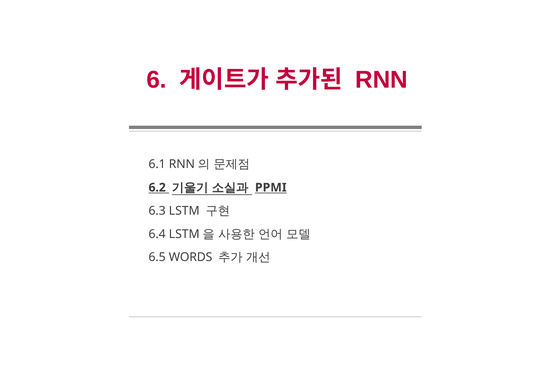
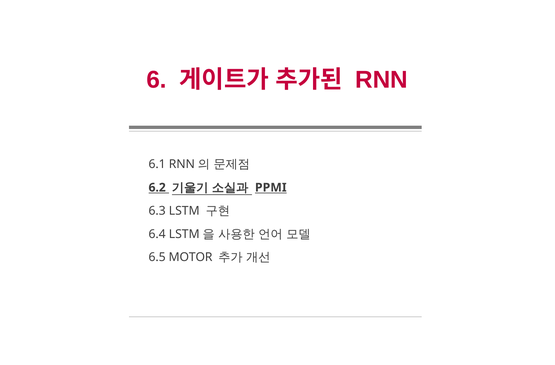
WORDS: WORDS -> MOTOR
